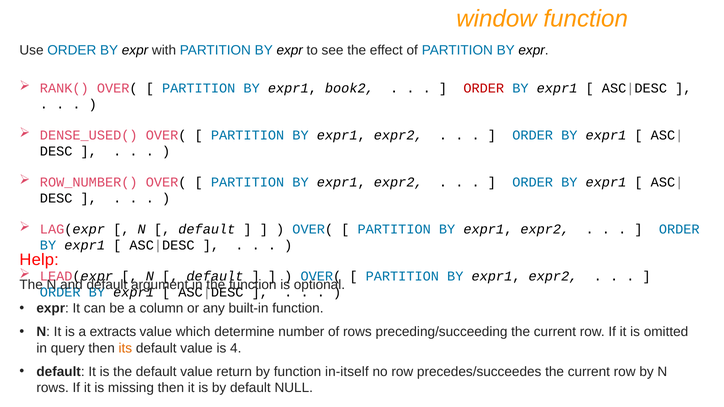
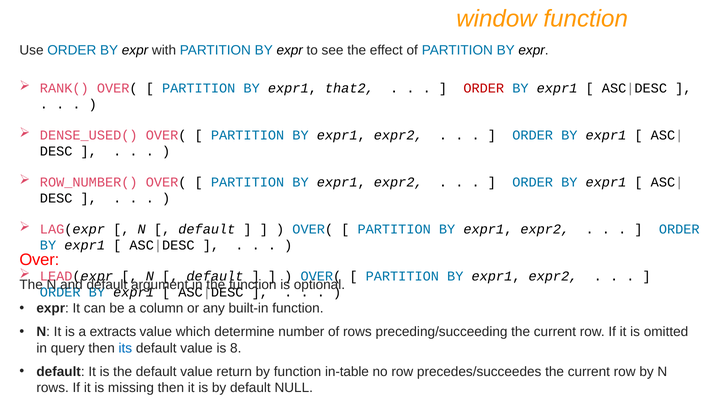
book2: book2 -> that2
Help: Help -> Over
its colour: orange -> blue
4: 4 -> 8
in-itself: in-itself -> in-table
